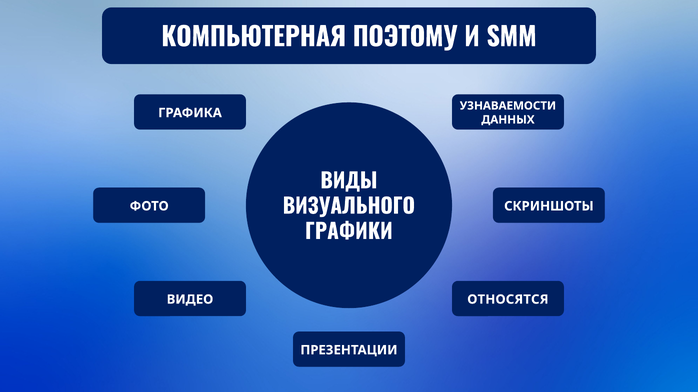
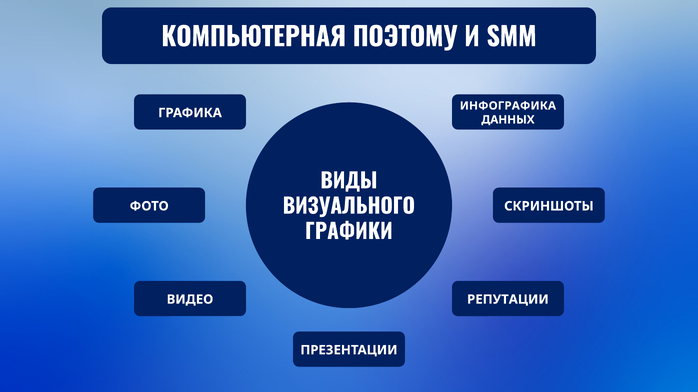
УЗНАВАЕМОСТИ: УЗНАВАЕМОСТИ -> ИНФОГРАФИКА
ОТНОСЯТСЯ: ОТНОСЯТСЯ -> РЕПУТАЦИИ
